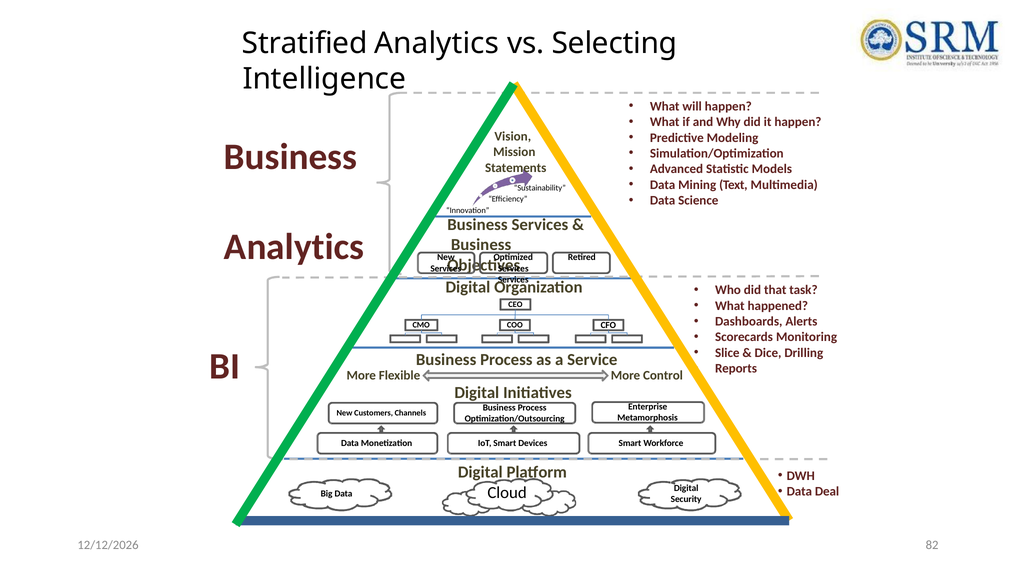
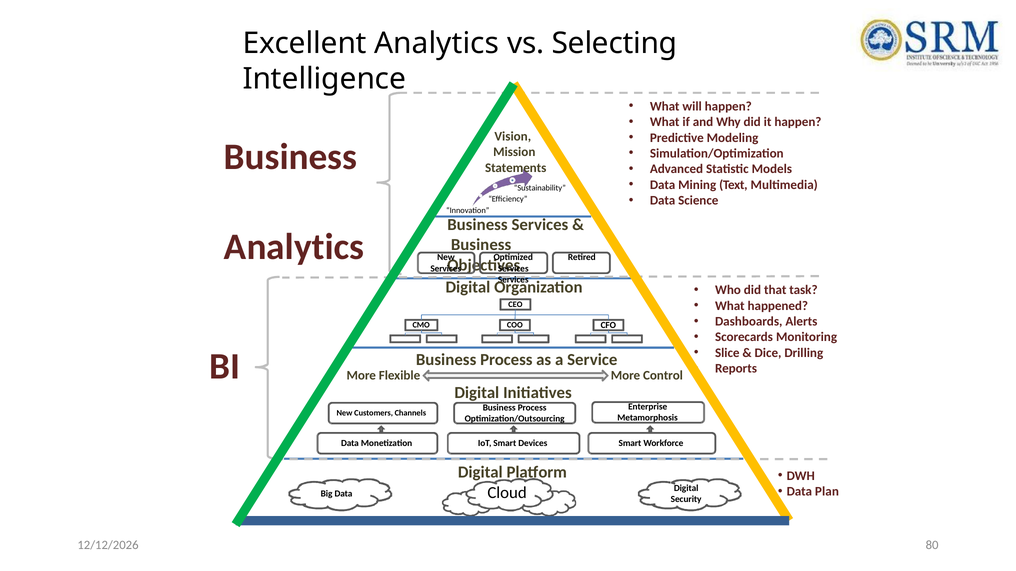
Stratified: Stratified -> Excellent
Deal: Deal -> Plan
82: 82 -> 80
